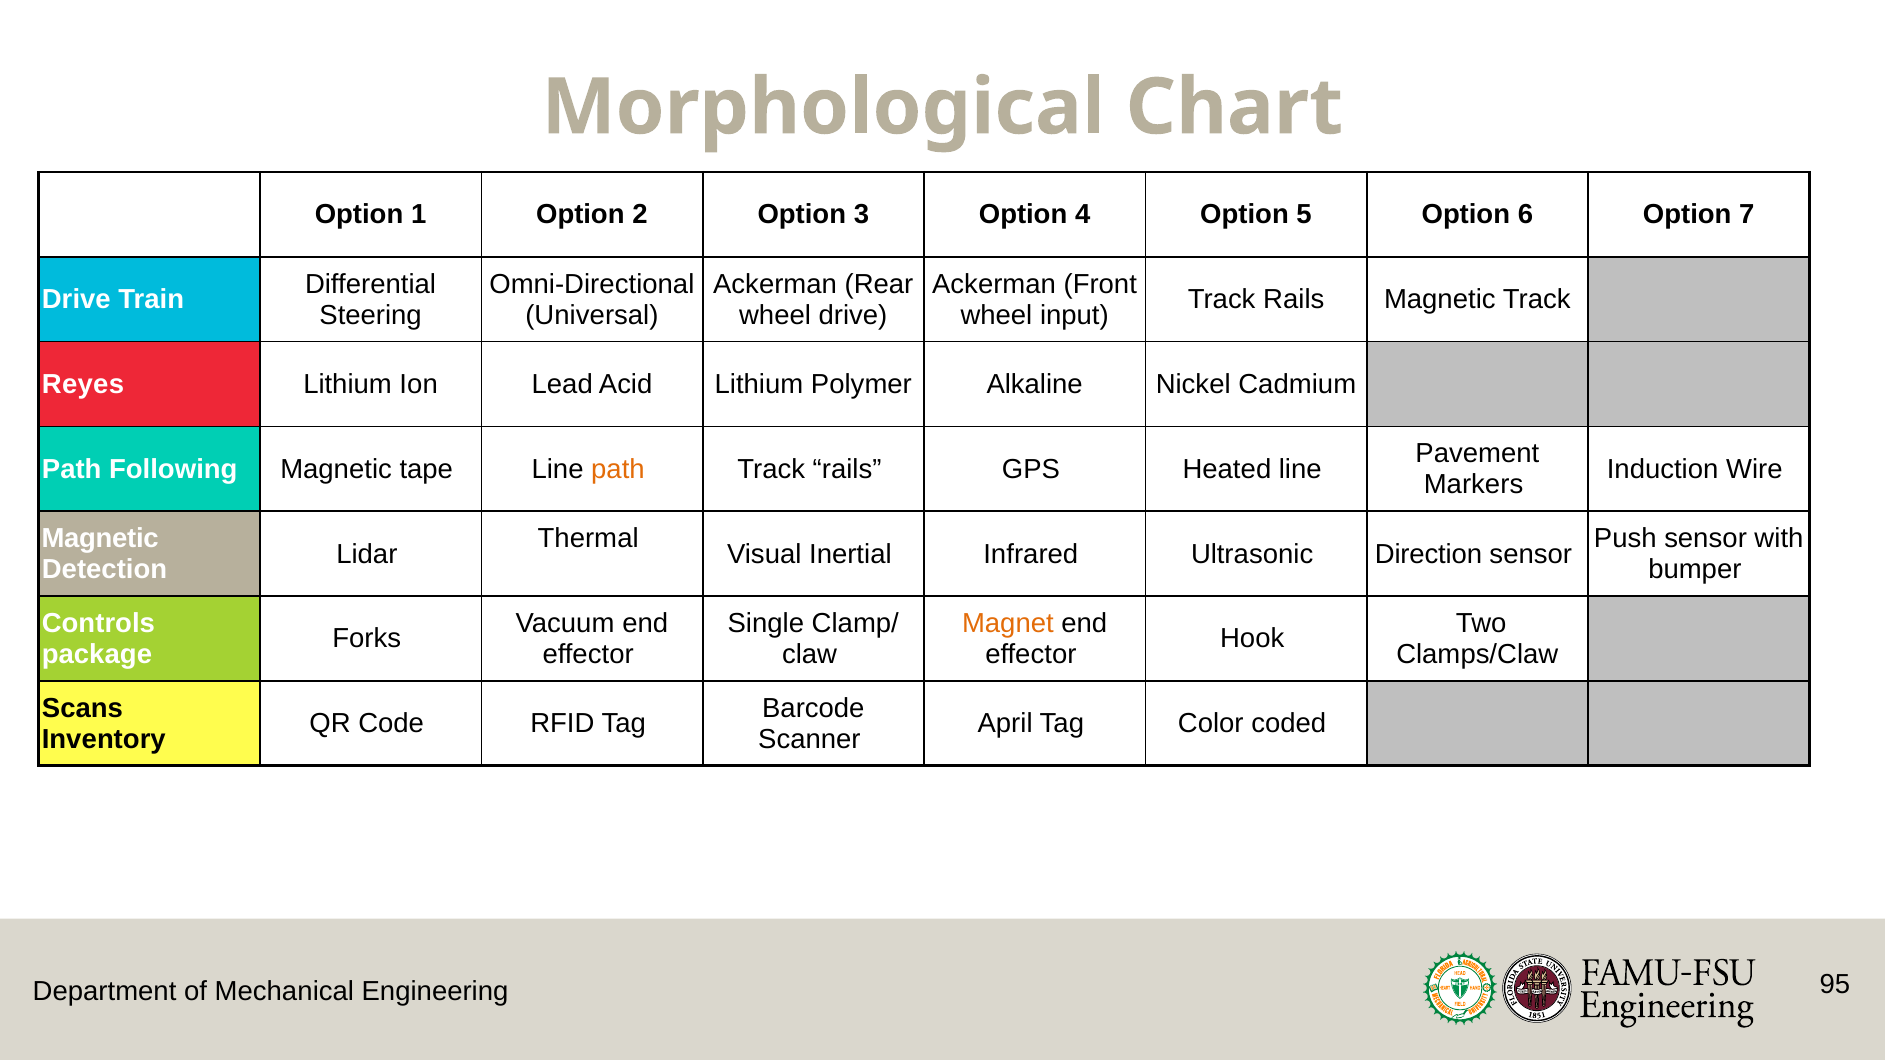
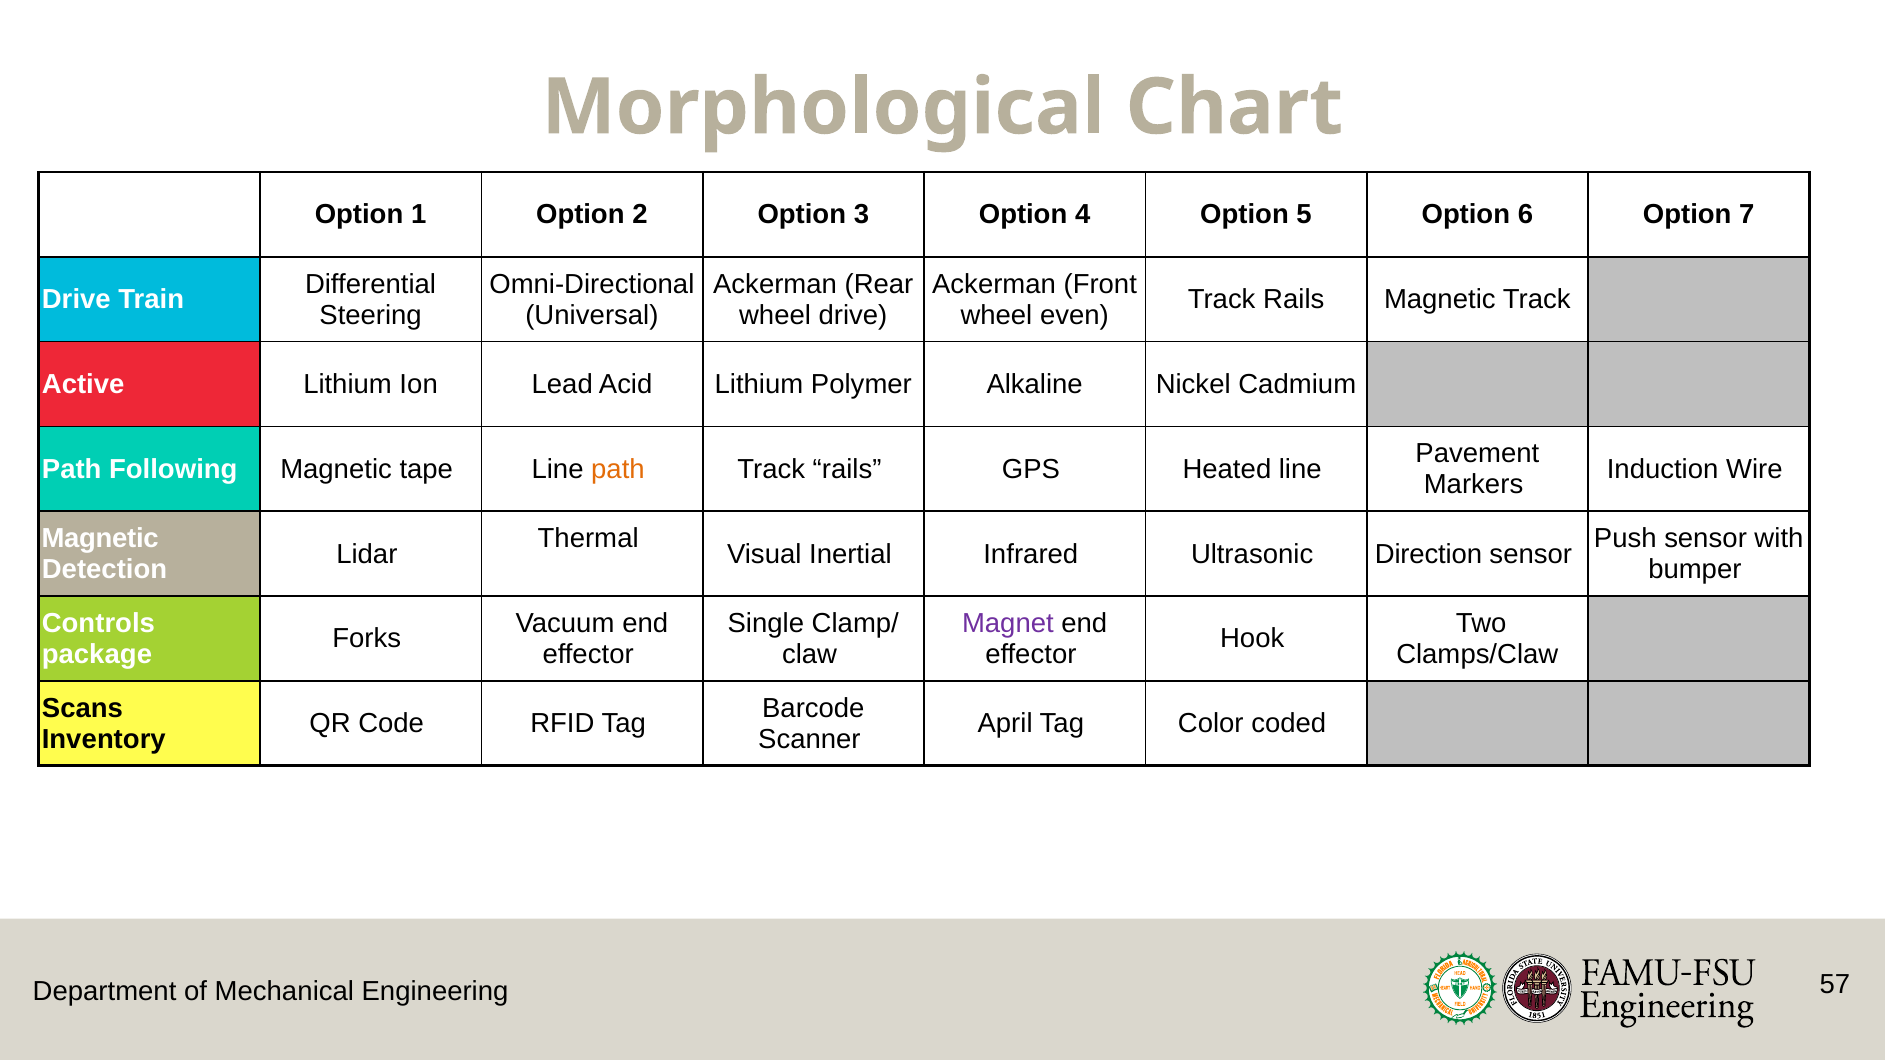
input: input -> even
Reyes: Reyes -> Active
Magnet colour: orange -> purple
95: 95 -> 57
